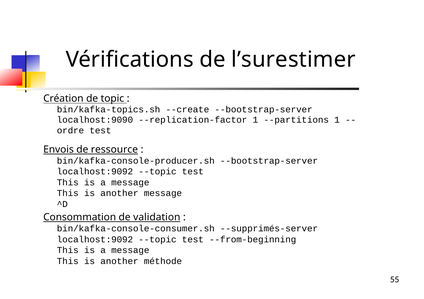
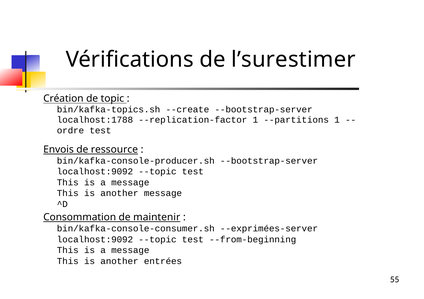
localhost:9090: localhost:9090 -> localhost:1788
validation: validation -> maintenir
--supprimés-server: --supprimés-server -> --exprimées-server
méthode: méthode -> entrées
